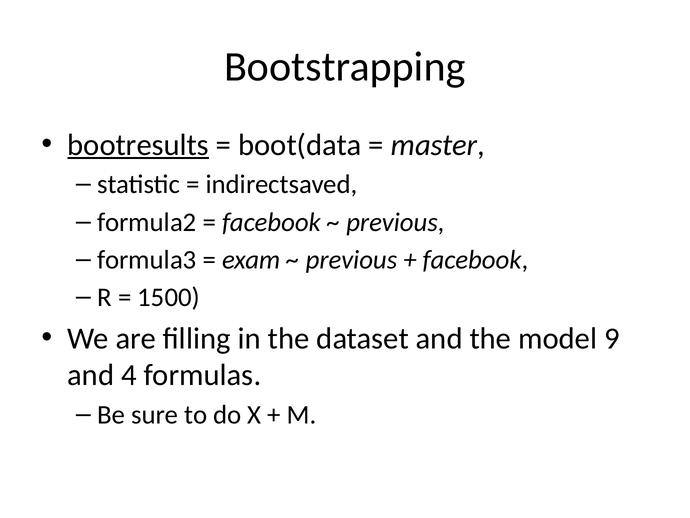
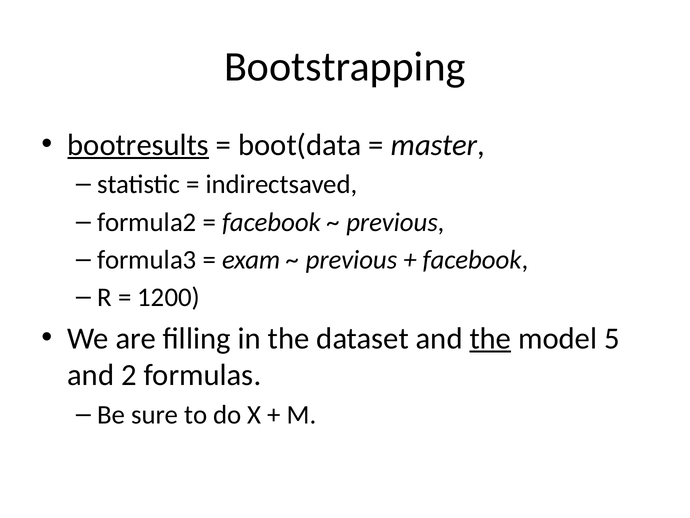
1500: 1500 -> 1200
the at (490, 338) underline: none -> present
9: 9 -> 5
4: 4 -> 2
